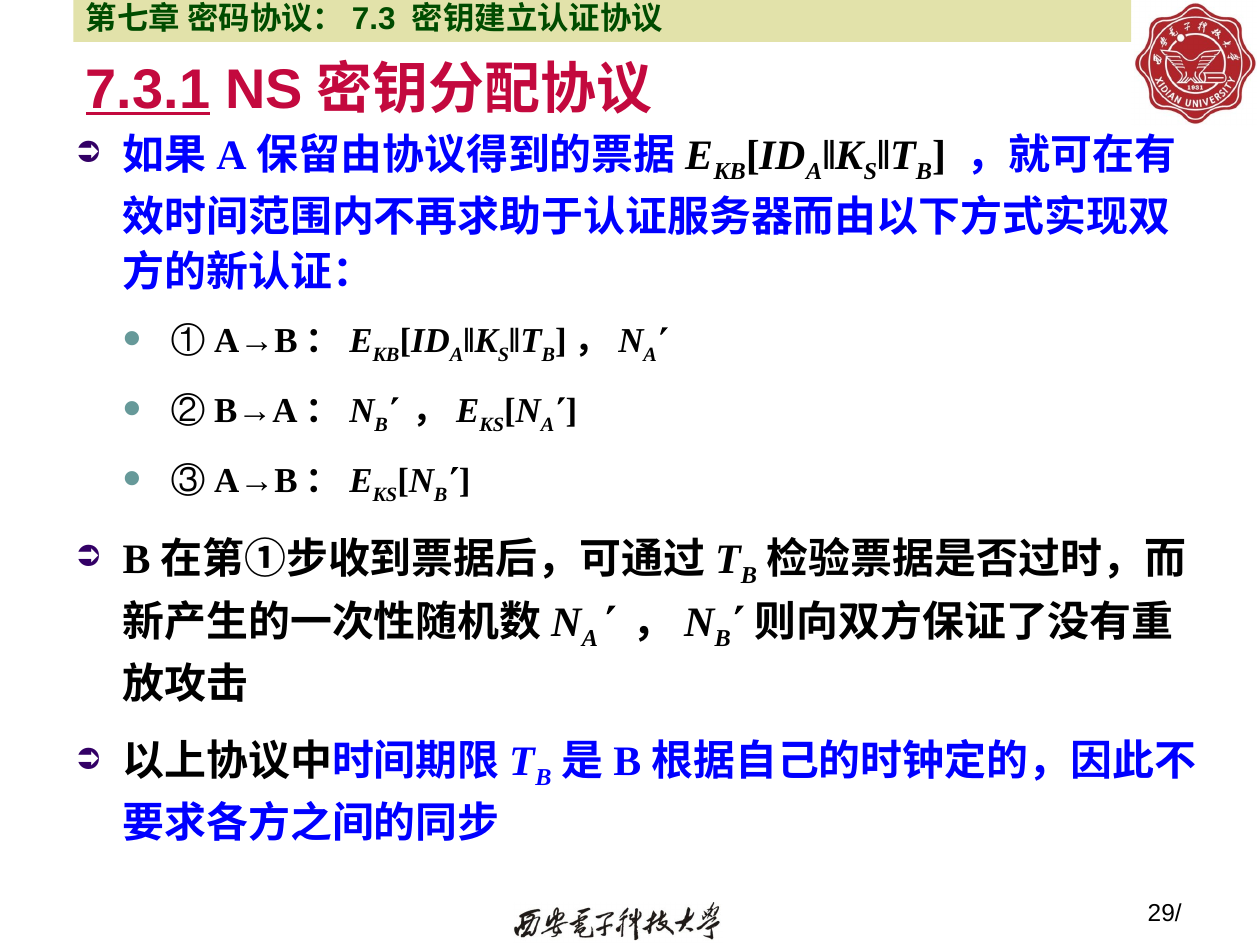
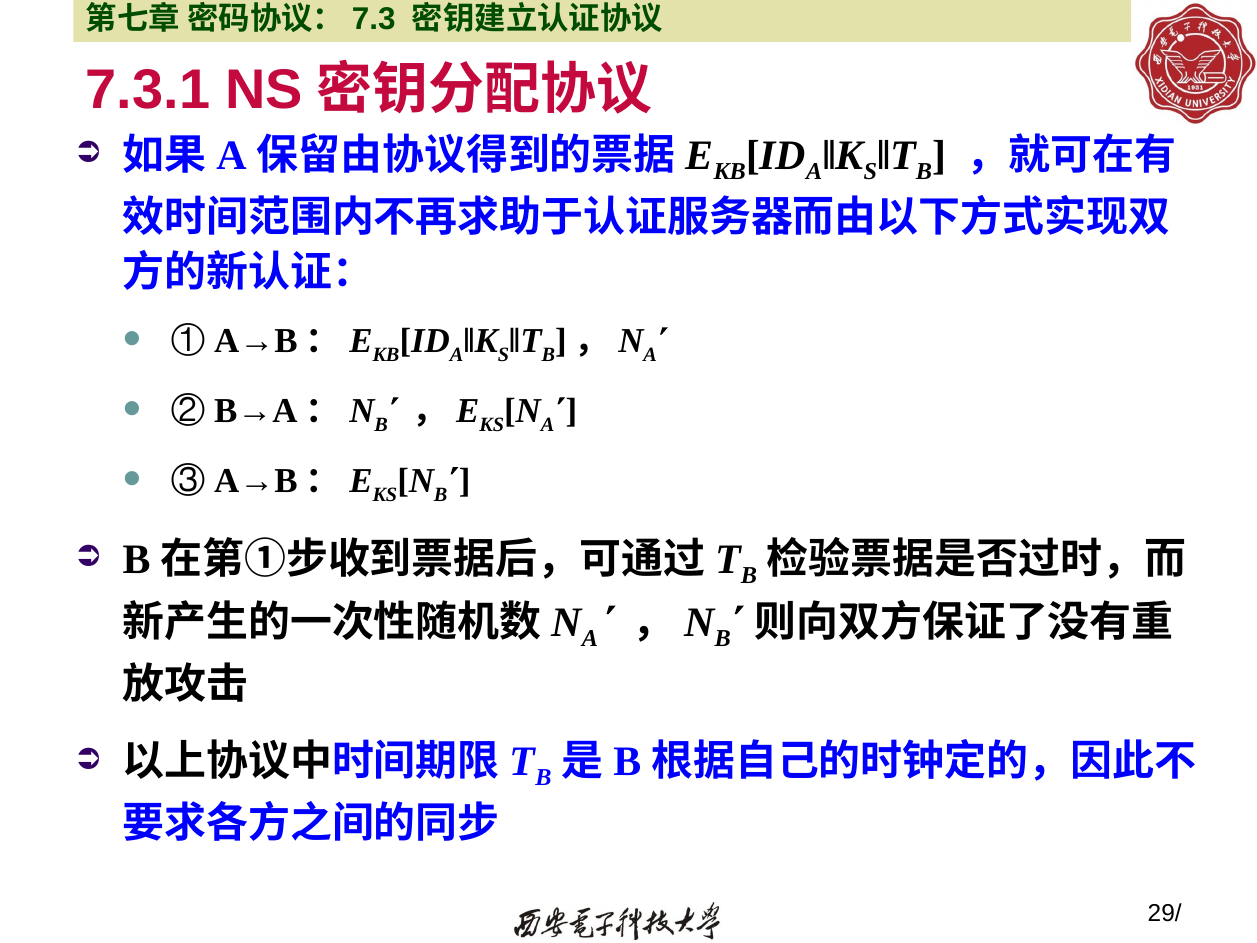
7.3.1 underline: present -> none
